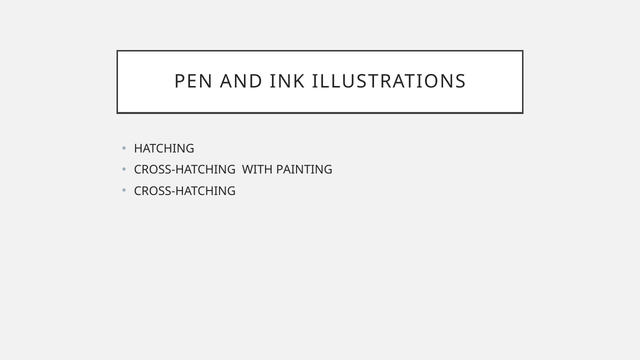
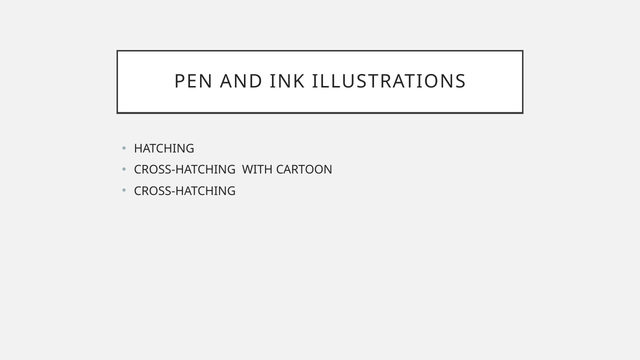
PAINTING: PAINTING -> CARTOON
